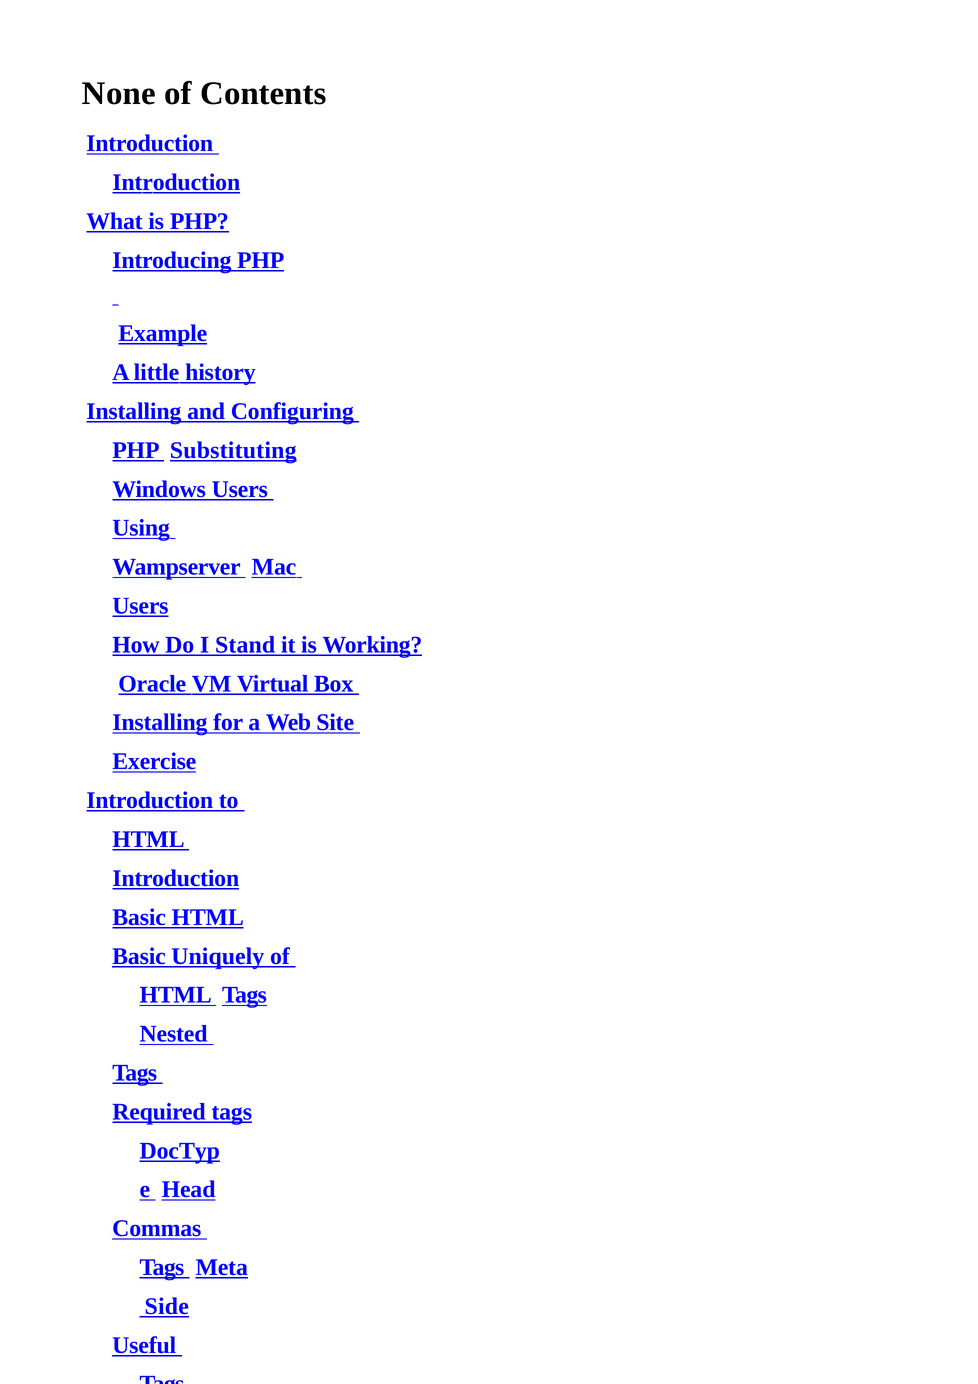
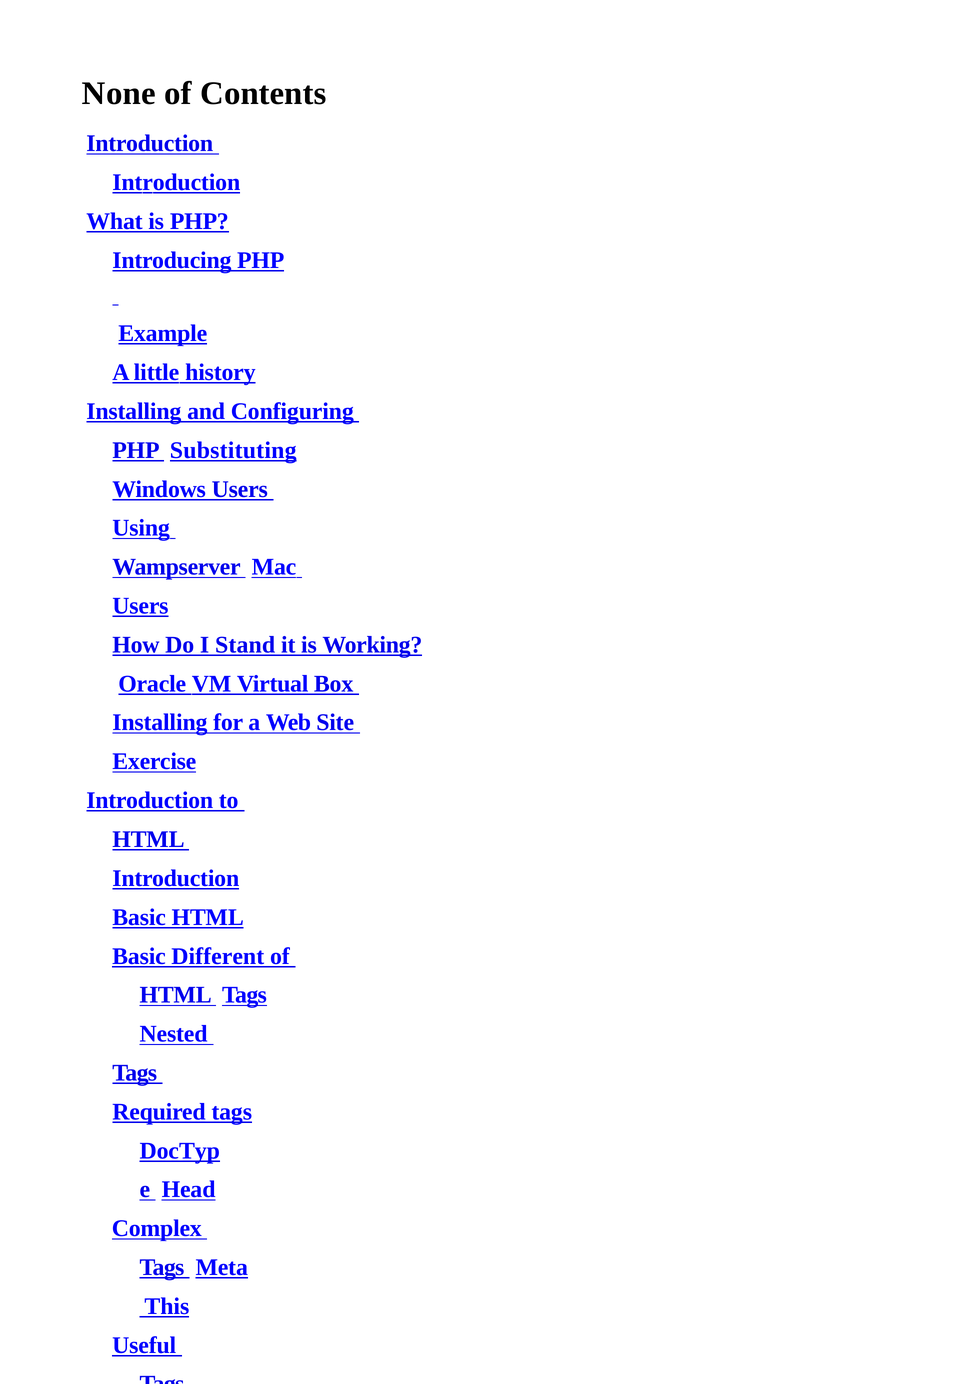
Uniquely: Uniquely -> Different
Commas: Commas -> Complex
Side: Side -> This
